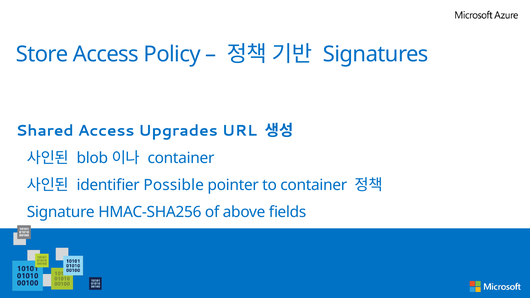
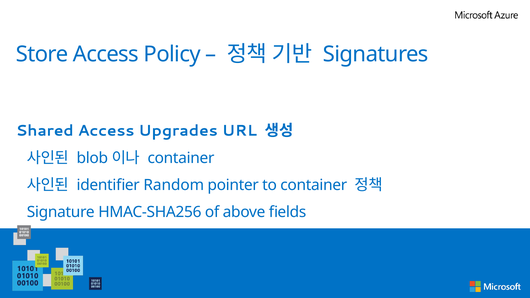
Possible: Possible -> Random
